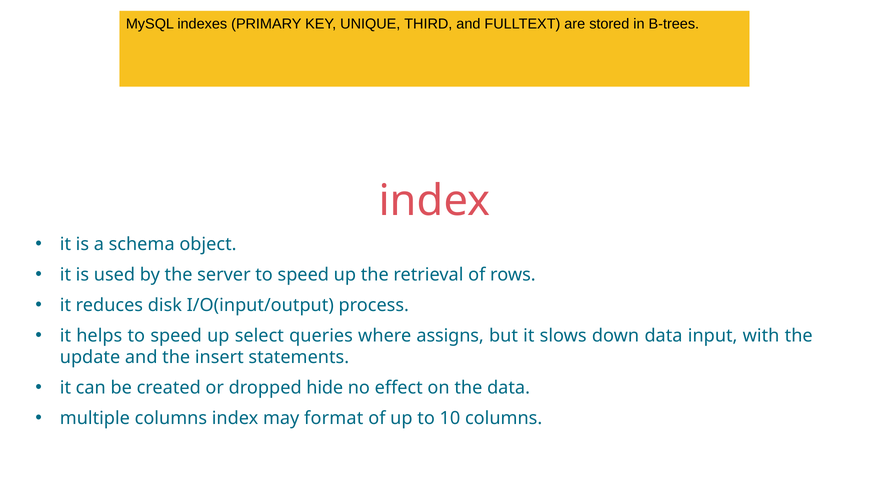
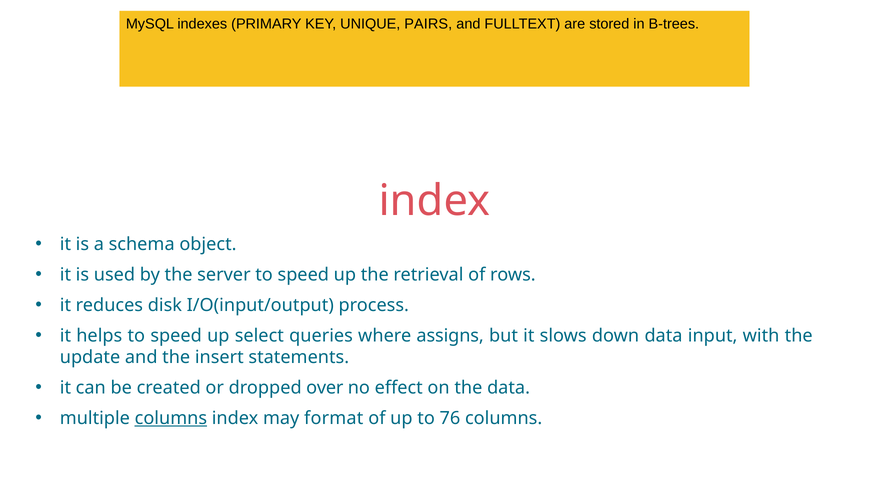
THIRD: THIRD -> PAIRS
hide: hide -> over
columns at (171, 418) underline: none -> present
10: 10 -> 76
